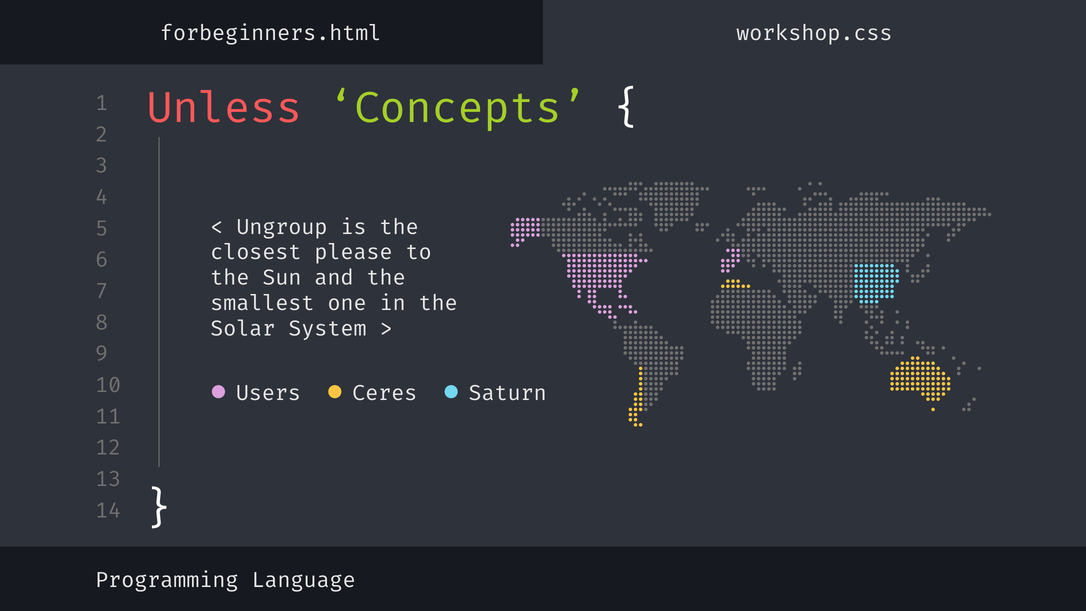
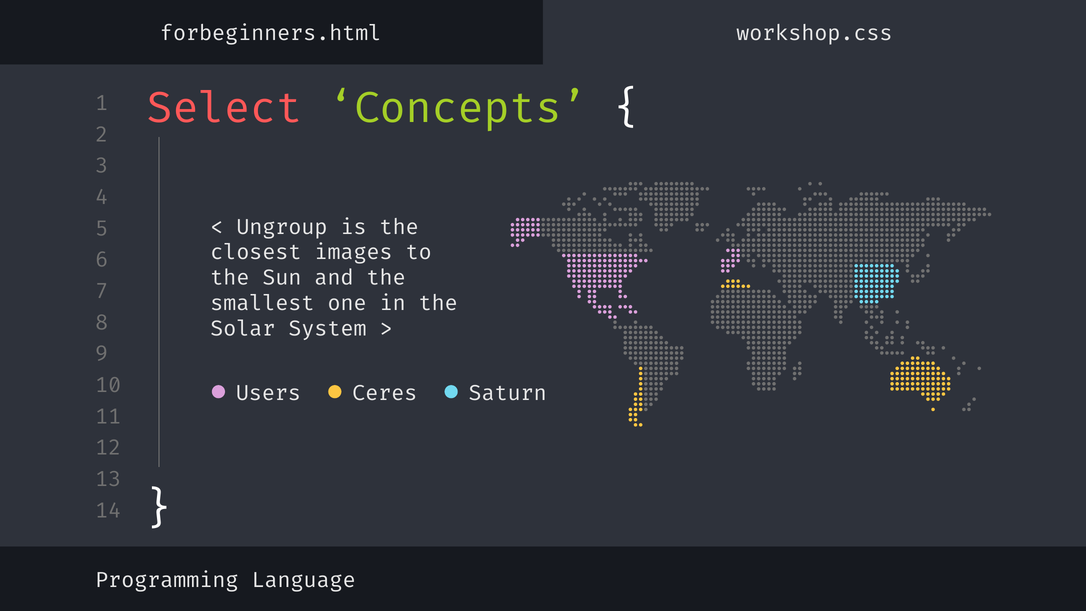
Unless: Unless -> Select
please: please -> images
